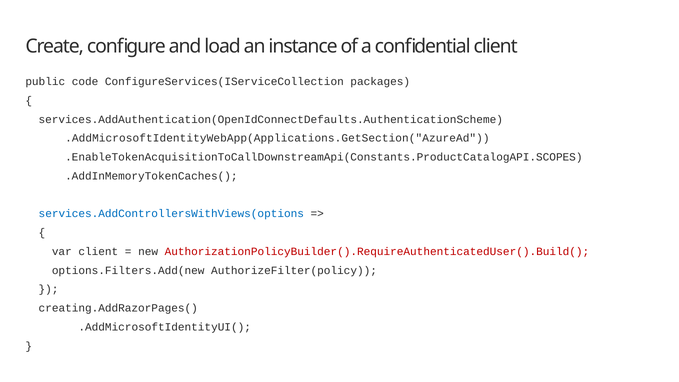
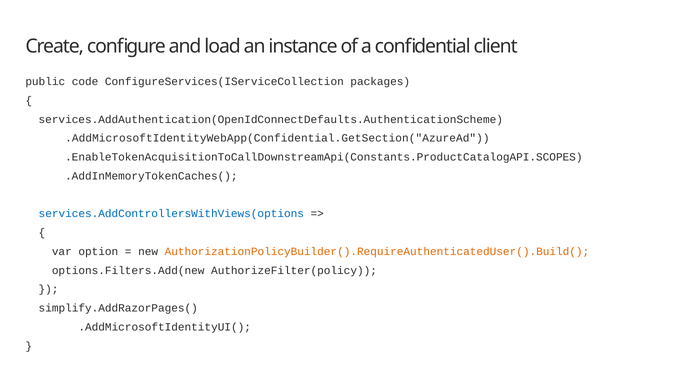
.AddMicrosoftIdentityWebApp(Applications.GetSection("AzureAd: .AddMicrosoftIdentityWebApp(Applications.GetSection("AzureAd -> .AddMicrosoftIdentityWebApp(Confidential.GetSection("AzureAd
var client: client -> option
AuthorizationPolicyBuilder().RequireAuthenticatedUser().Build( colour: red -> orange
creating.AddRazorPages(: creating.AddRazorPages( -> simplify.AddRazorPages(
